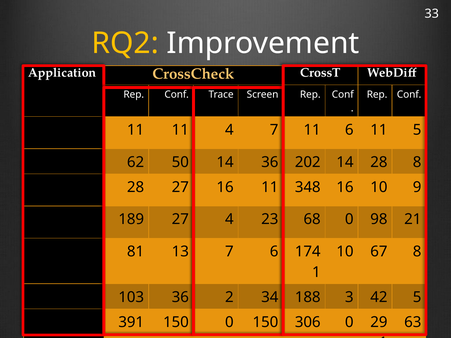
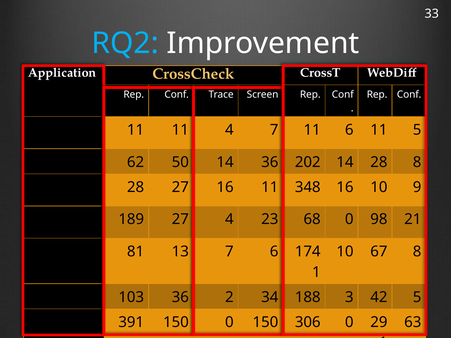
RQ2 colour: yellow -> light blue
